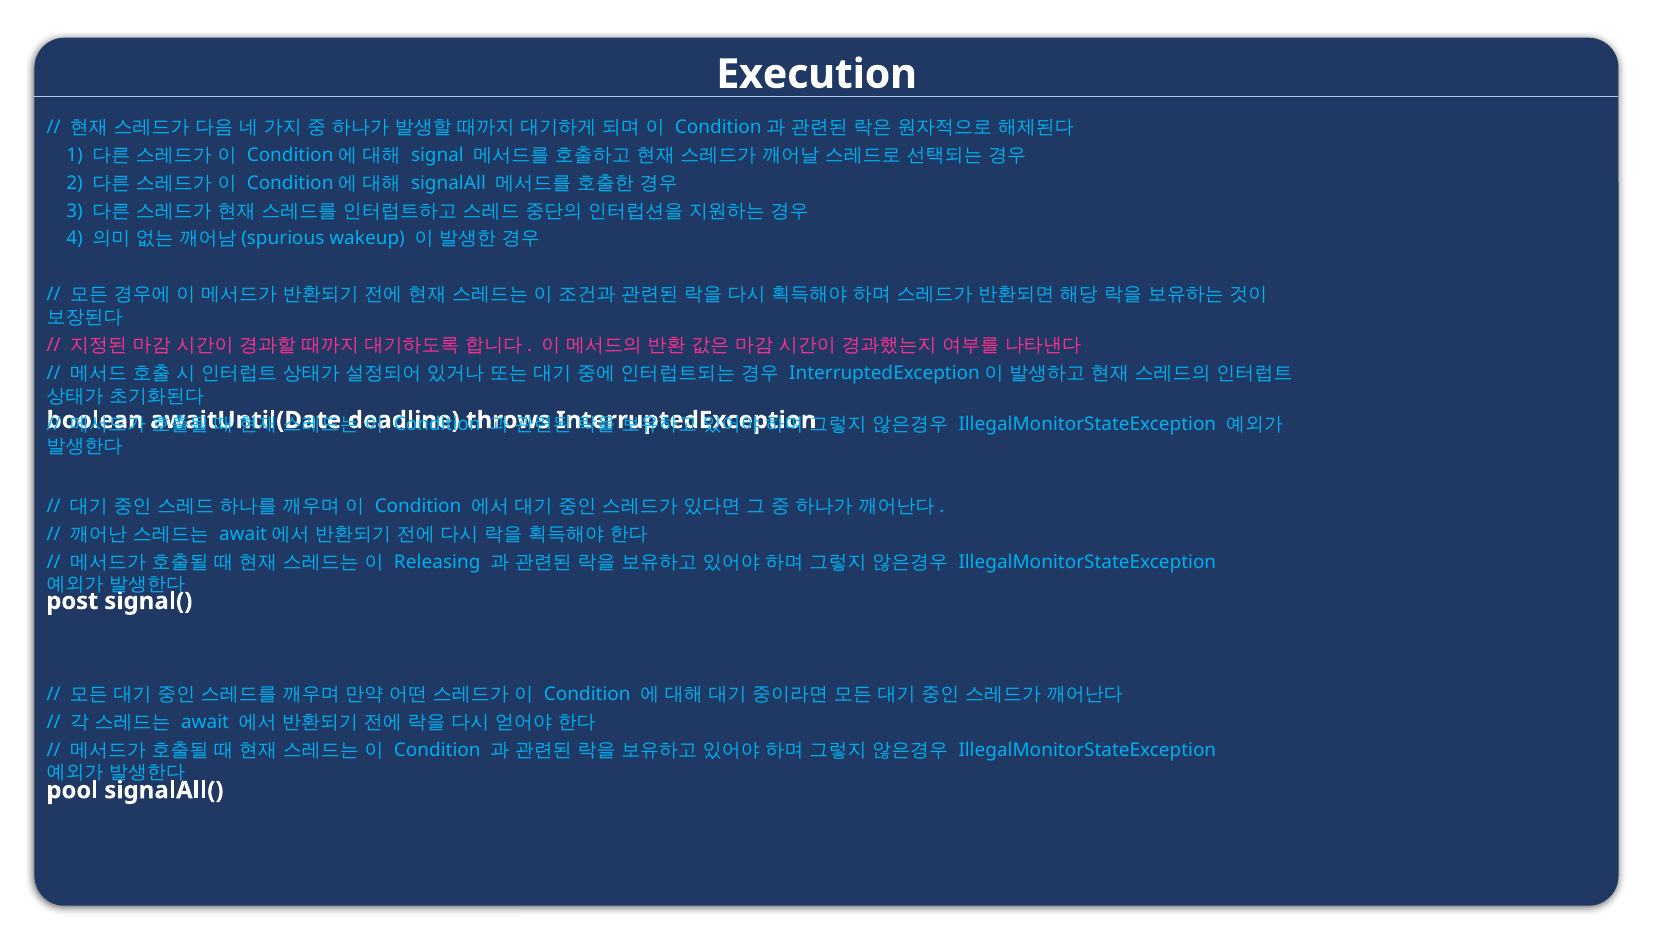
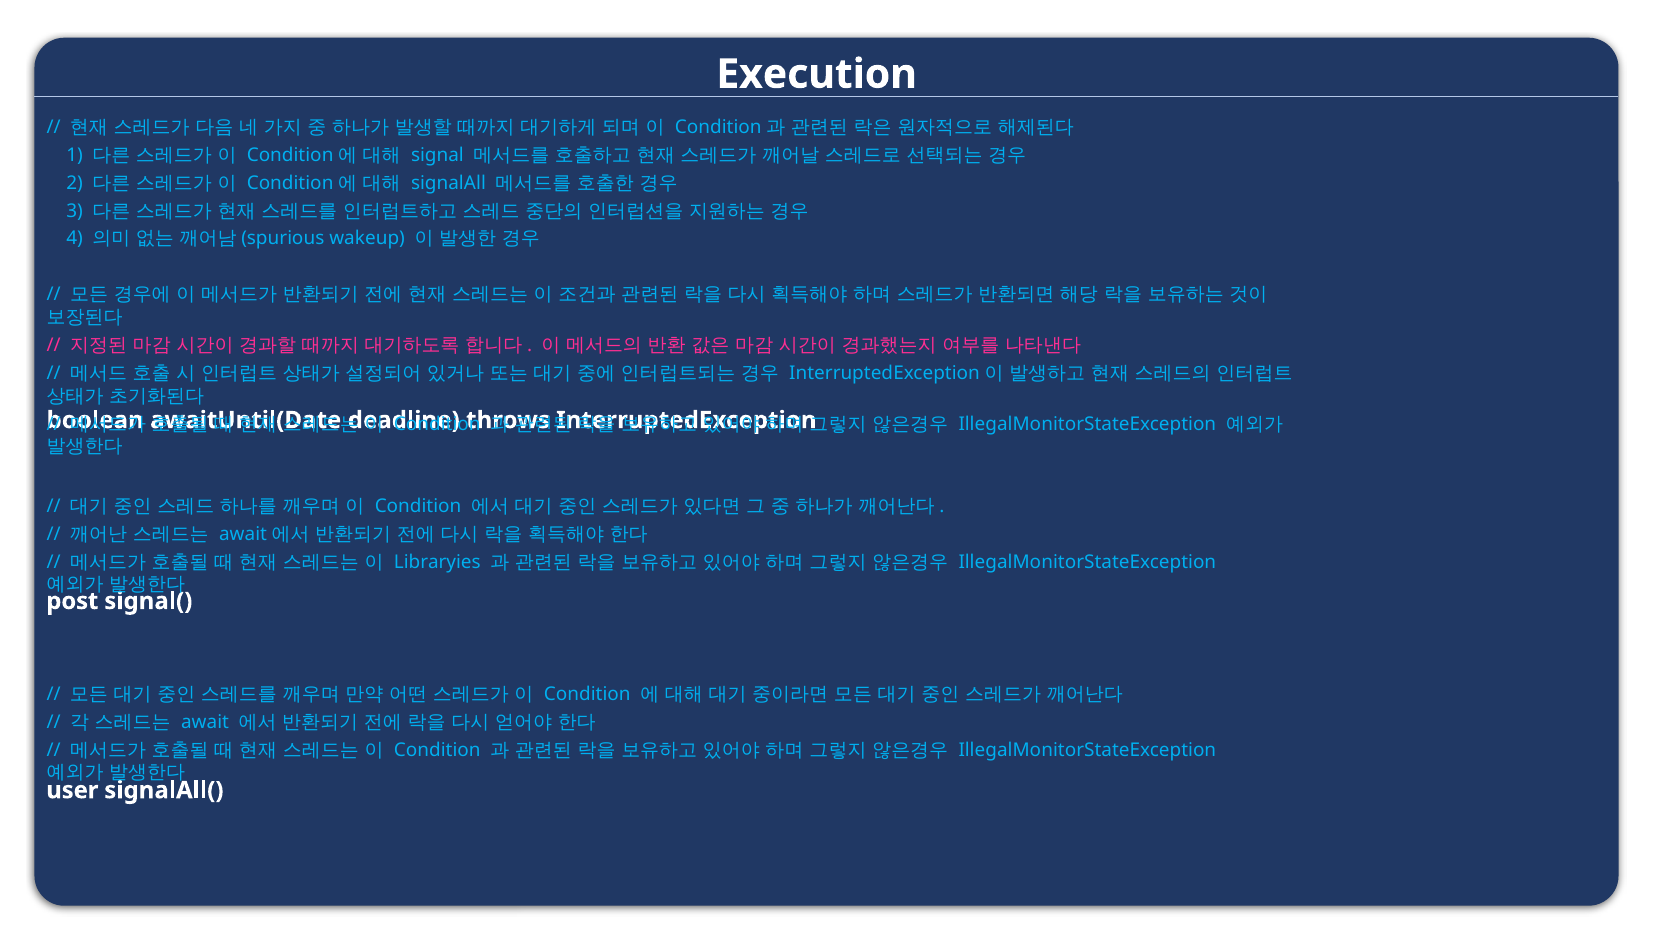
Releasing: Releasing -> Libraryies
pool: pool -> user
